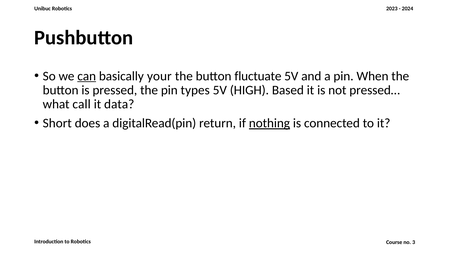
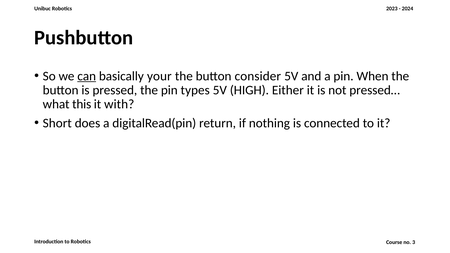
fluctuate: fluctuate -> consider
Based: Based -> Either
call: call -> this
data: data -> with
nothing underline: present -> none
